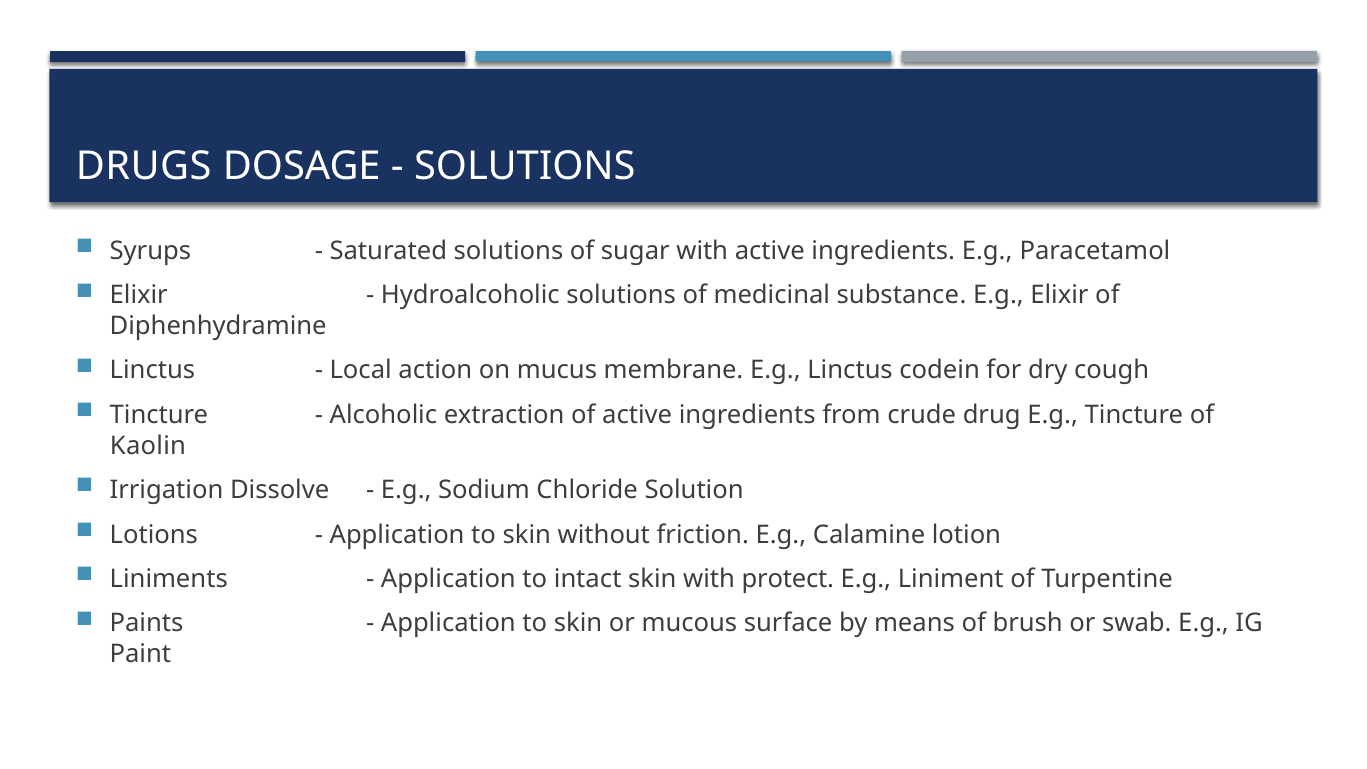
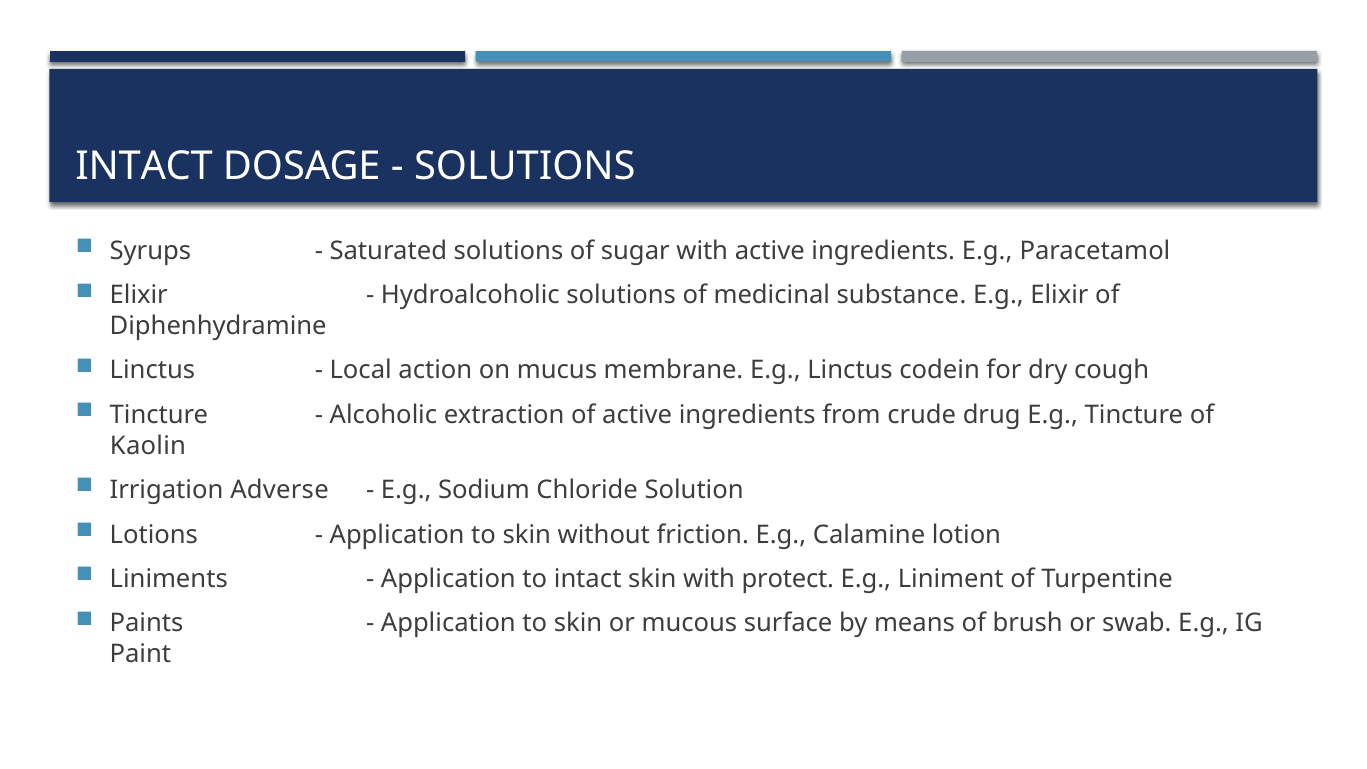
DRUGS at (144, 166): DRUGS -> INTACT
Dissolve: Dissolve -> Adverse
